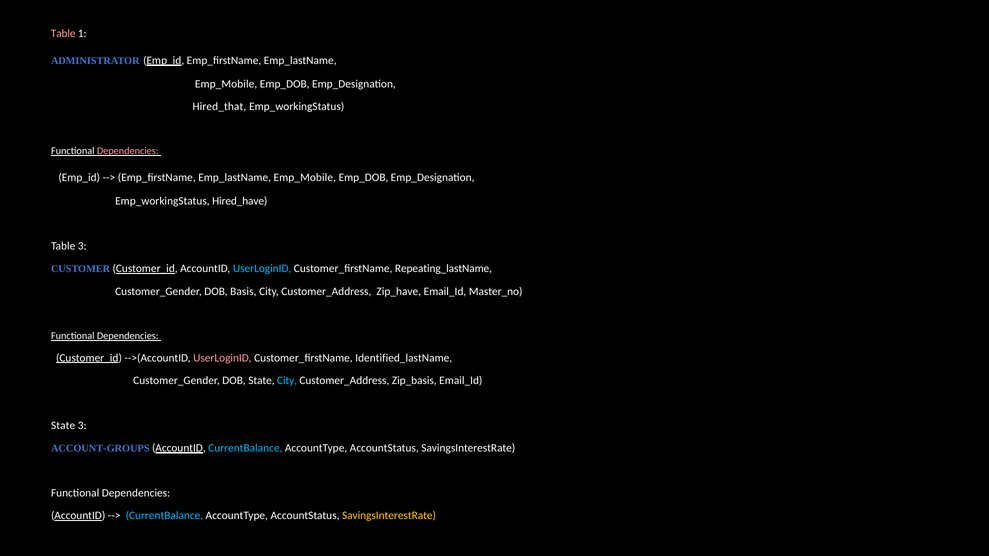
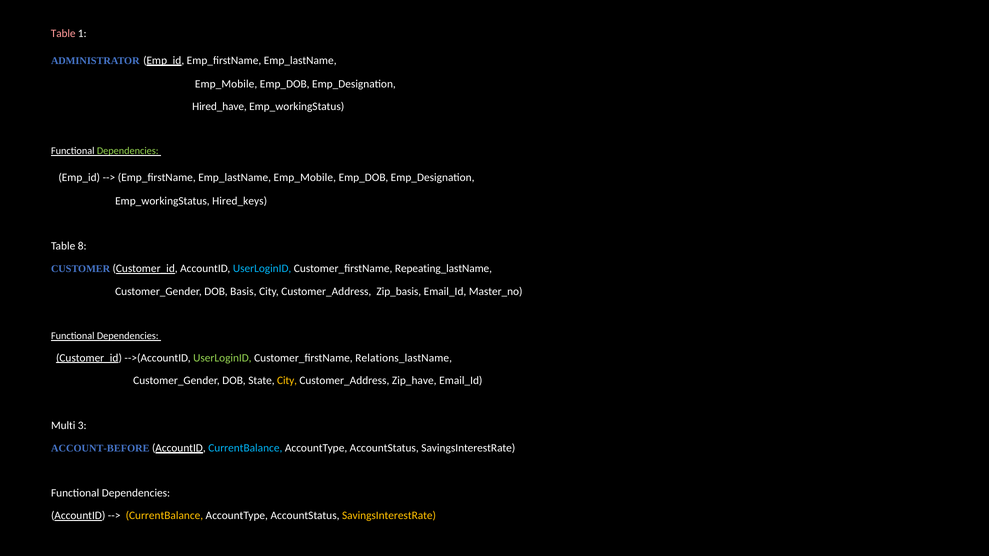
Hired_that: Hired_that -> Hired_have
Dependencies at (128, 151) colour: pink -> light green
Hired_have: Hired_have -> Hired_keys
Table 3: 3 -> 8
Zip_have: Zip_have -> Zip_basis
UserLoginID at (222, 358) colour: pink -> light green
Identified_lastName: Identified_lastName -> Relations_lastName
City at (287, 381) colour: light blue -> yellow
Zip_basis: Zip_basis -> Zip_have
State at (63, 426): State -> Multi
ACCOUNT-GROUPS: ACCOUNT-GROUPS -> ACCOUNT-BEFORE
CurrentBalance at (164, 516) colour: light blue -> yellow
